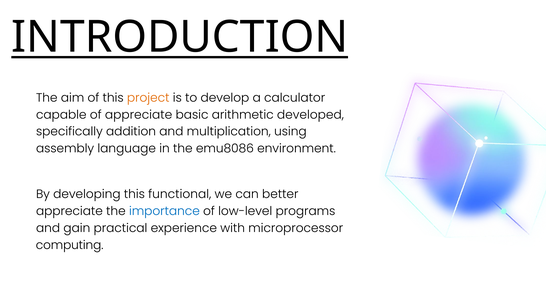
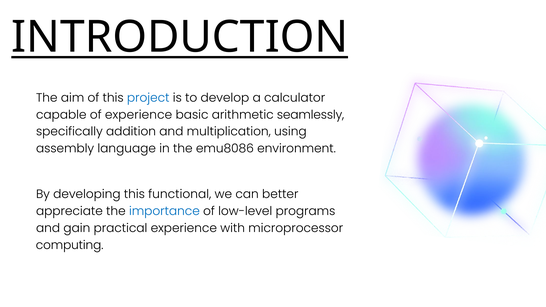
project colour: orange -> blue
of appreciate: appreciate -> experience
developed: developed -> seamlessly
